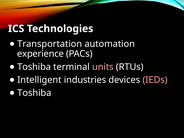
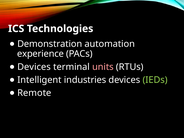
Transportation: Transportation -> Demonstration
Toshiba at (34, 67): Toshiba -> Devices
IEDs colour: pink -> light green
Toshiba at (34, 93): Toshiba -> Remote
